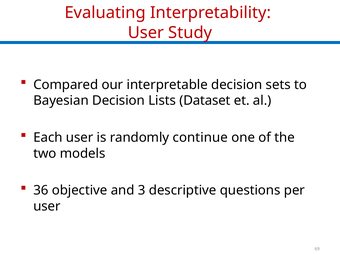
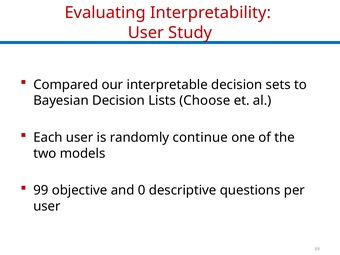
Dataset: Dataset -> Choose
36: 36 -> 99
3: 3 -> 0
